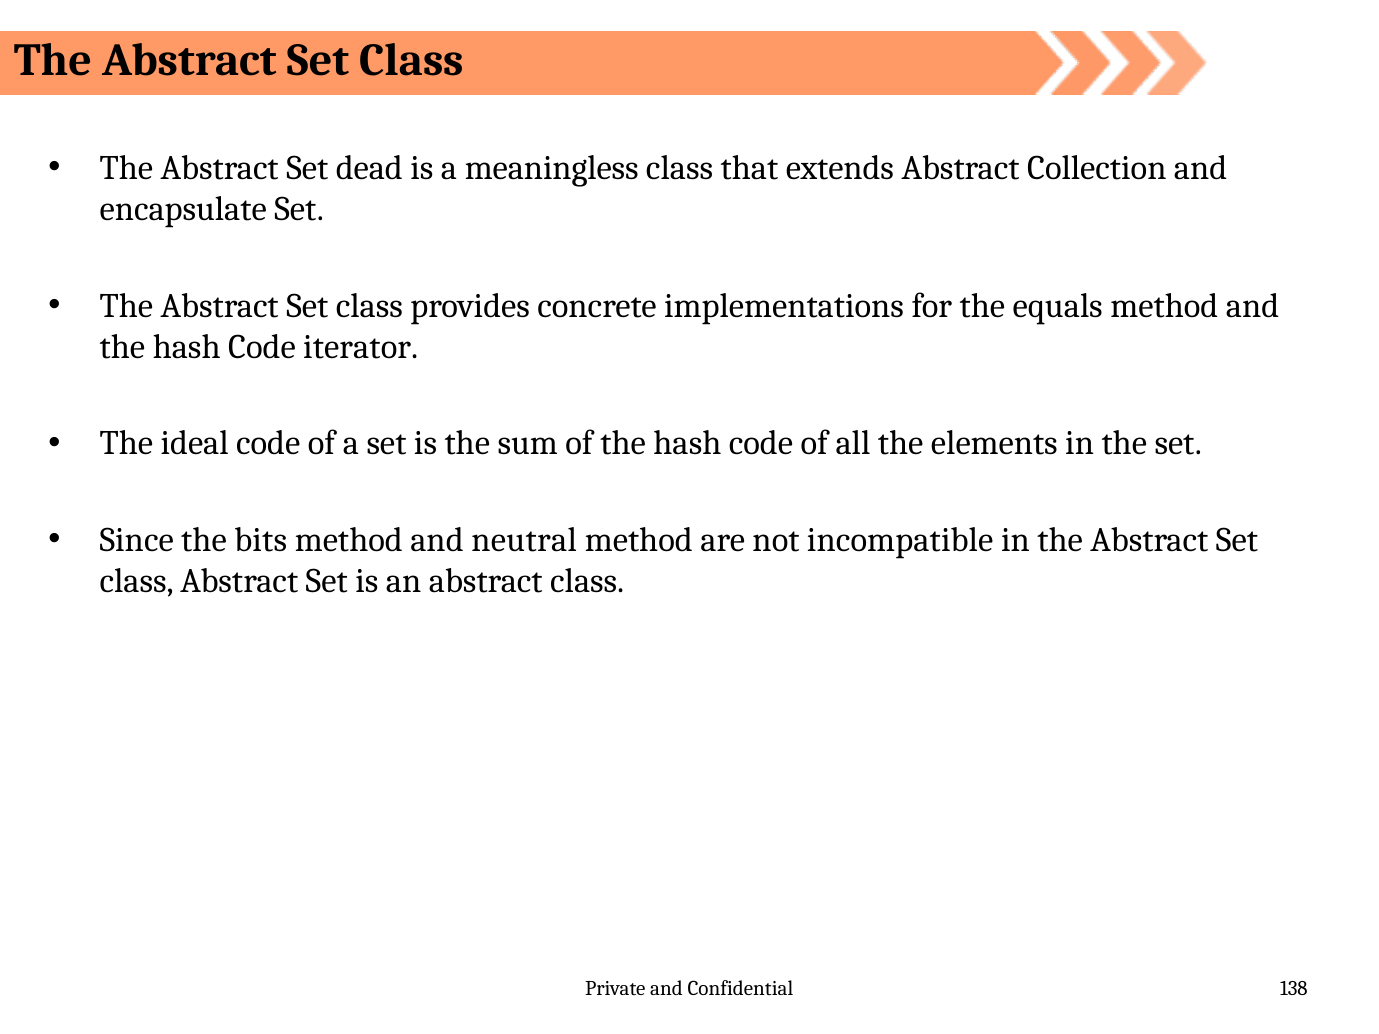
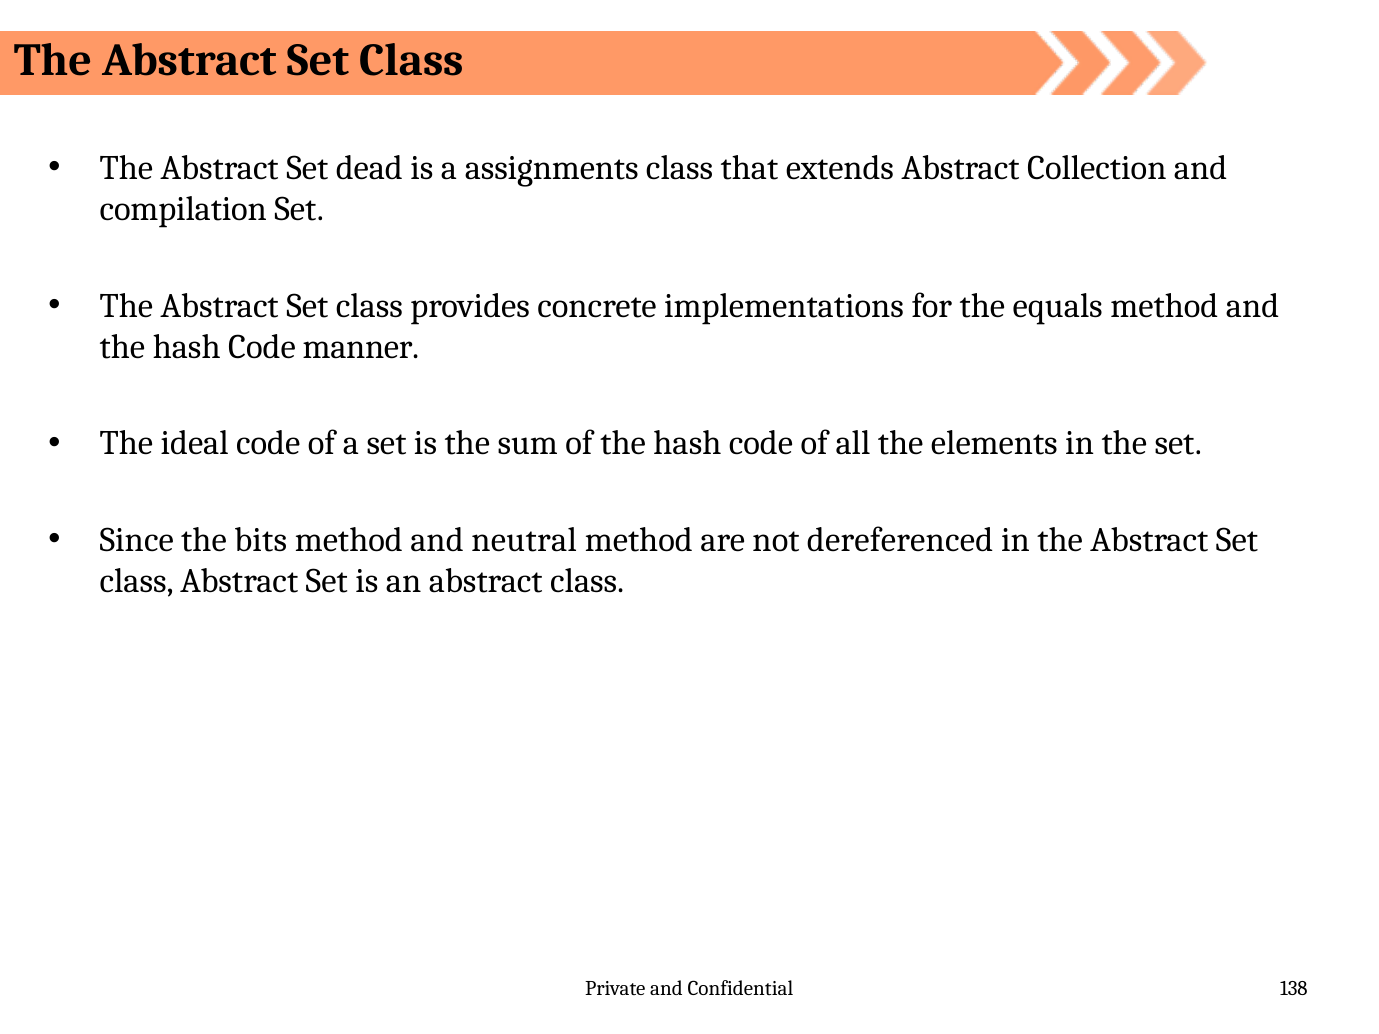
meaningless: meaningless -> assignments
encapsulate: encapsulate -> compilation
iterator: iterator -> manner
incompatible: incompatible -> dereferenced
